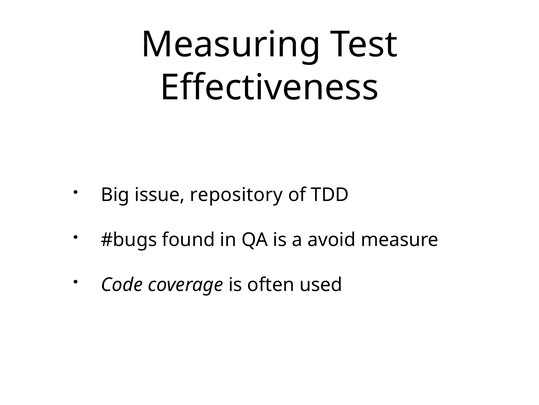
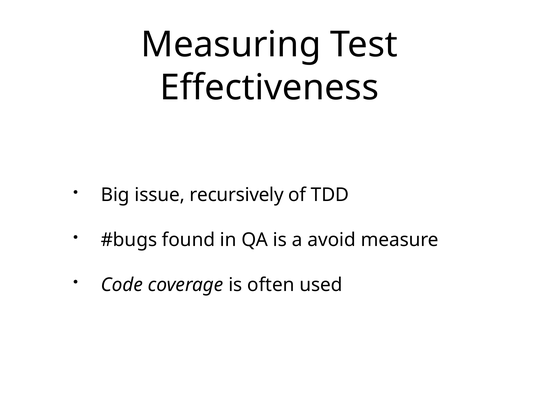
repository: repository -> recursively
